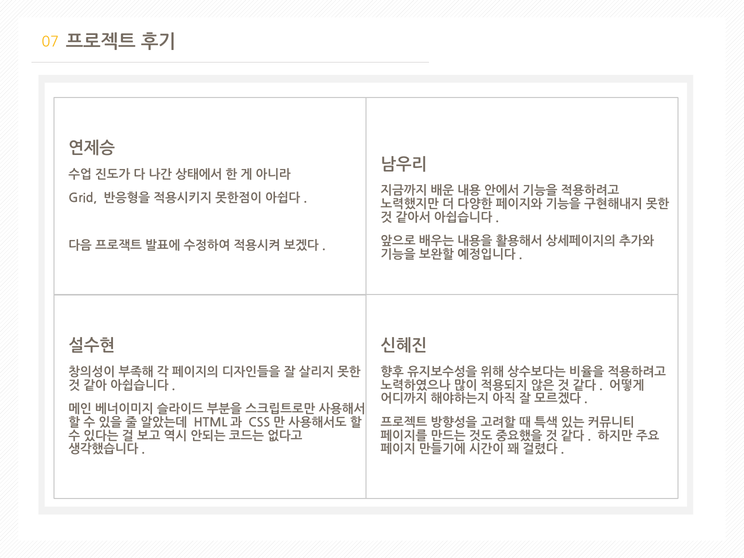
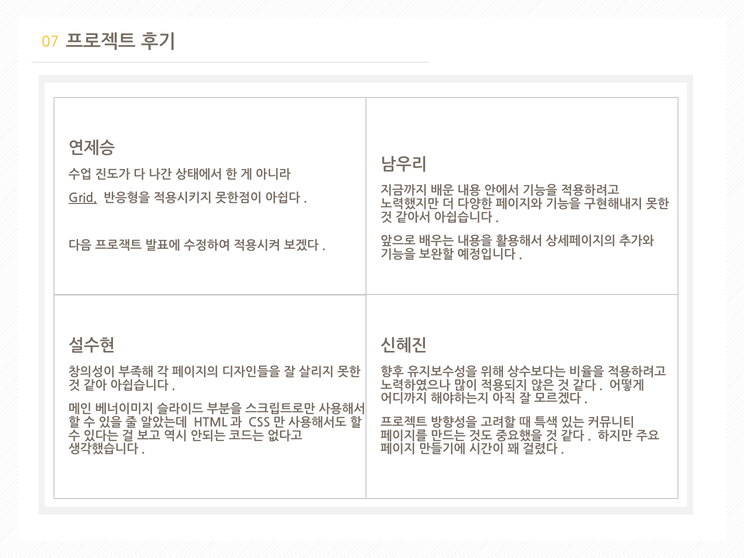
Grid underline: none -> present
